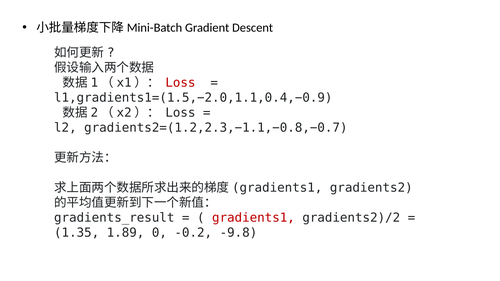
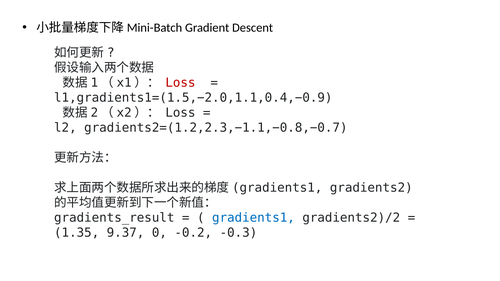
gradients1 colour: red -> blue
1.89: 1.89 -> 9.37
-9.8: -9.8 -> -0.3
